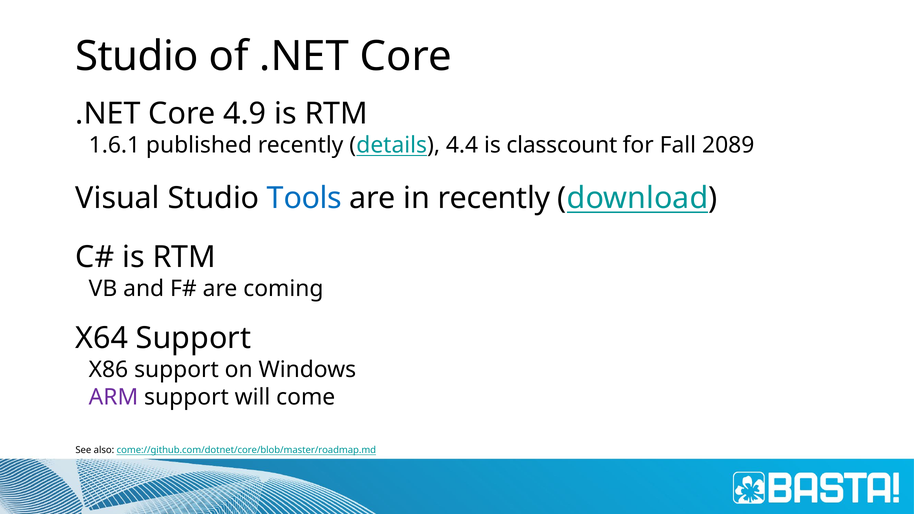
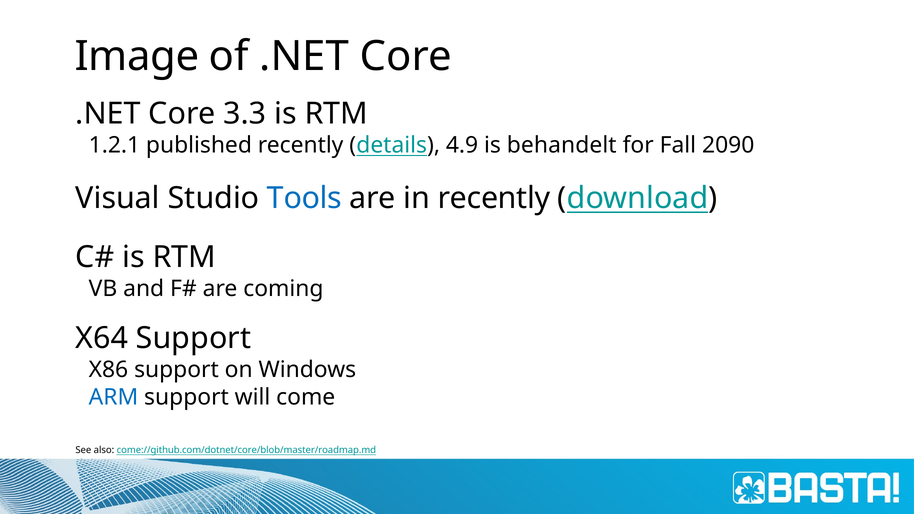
Studio at (137, 57): Studio -> Image
4.9: 4.9 -> 3.3
1.6.1: 1.6.1 -> 1.2.1
4.4: 4.4 -> 4.9
classcount: classcount -> behandelt
2089: 2089 -> 2090
ARM colour: purple -> blue
